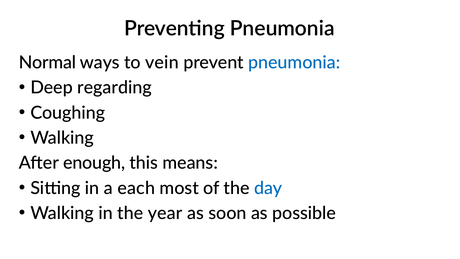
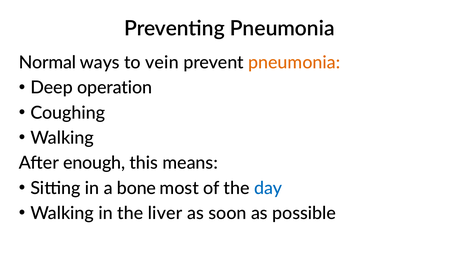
pneumonia at (294, 63) colour: blue -> orange
regarding: regarding -> operation
each: each -> bone
year: year -> liver
